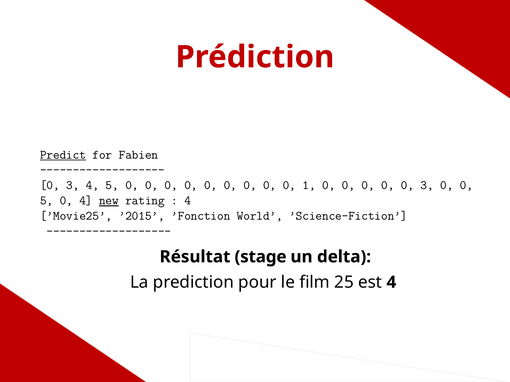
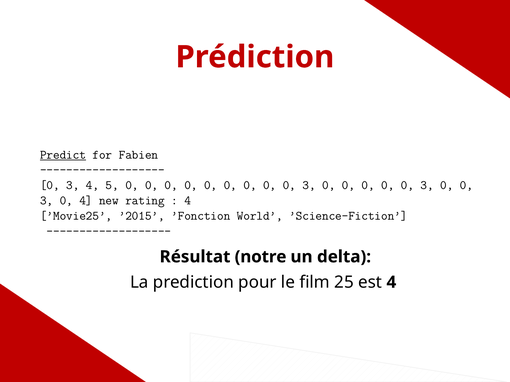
1 at (309, 185): 1 -> 3
5 at (47, 201): 5 -> 3
new underline: present -> none
stage: stage -> notre
